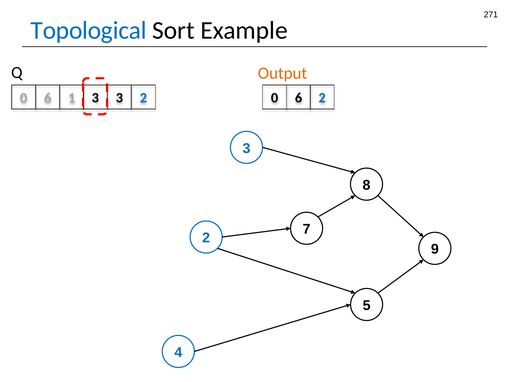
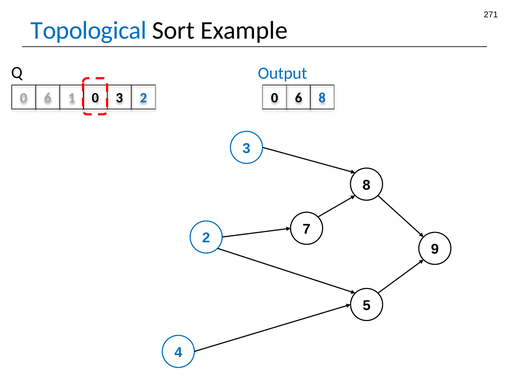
Output colour: orange -> blue
1 3: 3 -> 0
2 2: 2 -> 8
